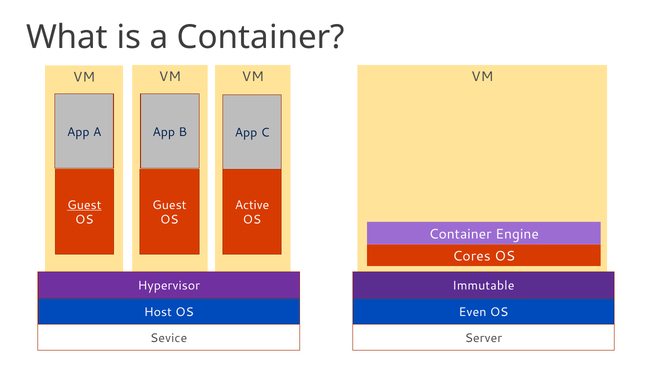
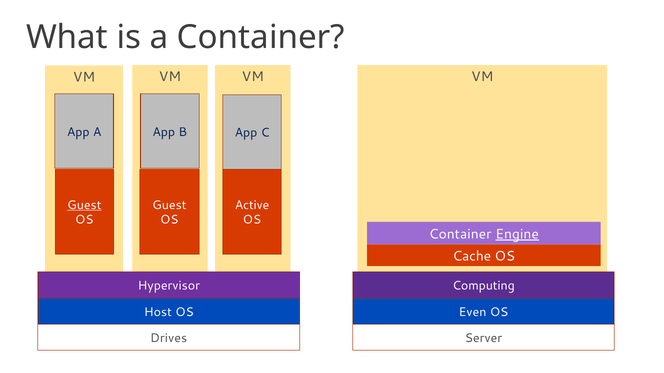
Engine underline: none -> present
Cores: Cores -> Cache
Immutable: Immutable -> Computing
Sevice: Sevice -> Drives
